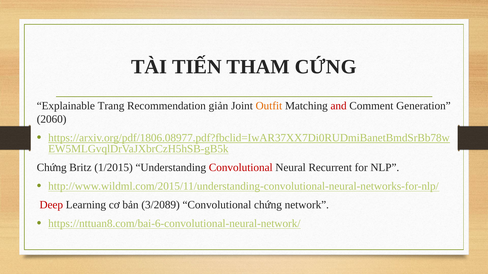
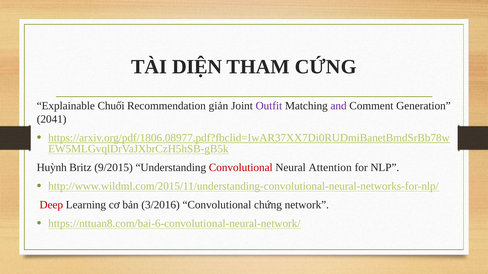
TIẾN: TIẾN -> DIỆN
Trang: Trang -> Chuối
Outfit colour: orange -> purple
and colour: red -> purple
2060: 2060 -> 2041
Chứng at (52, 168): Chứng -> Huỳnh
1/2015: 1/2015 -> 9/2015
Recurrent: Recurrent -> Attention
3/2089: 3/2089 -> 3/2016
